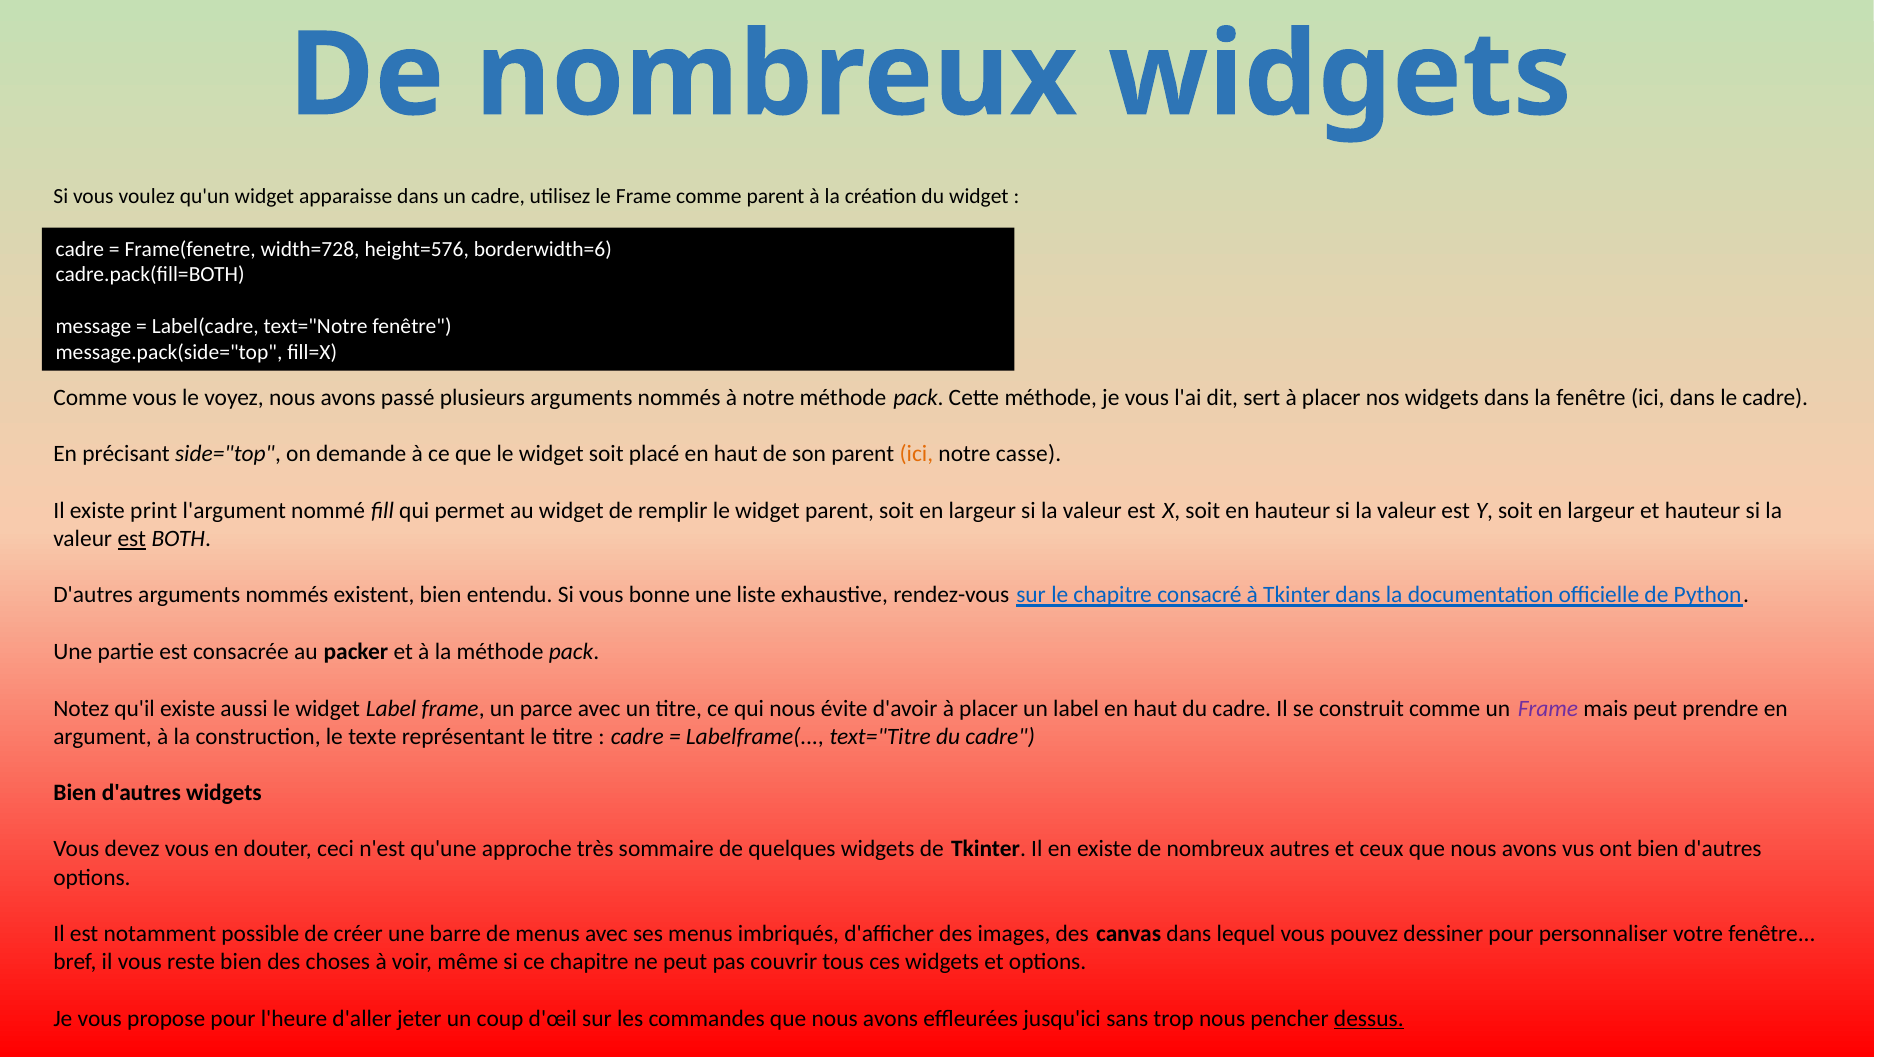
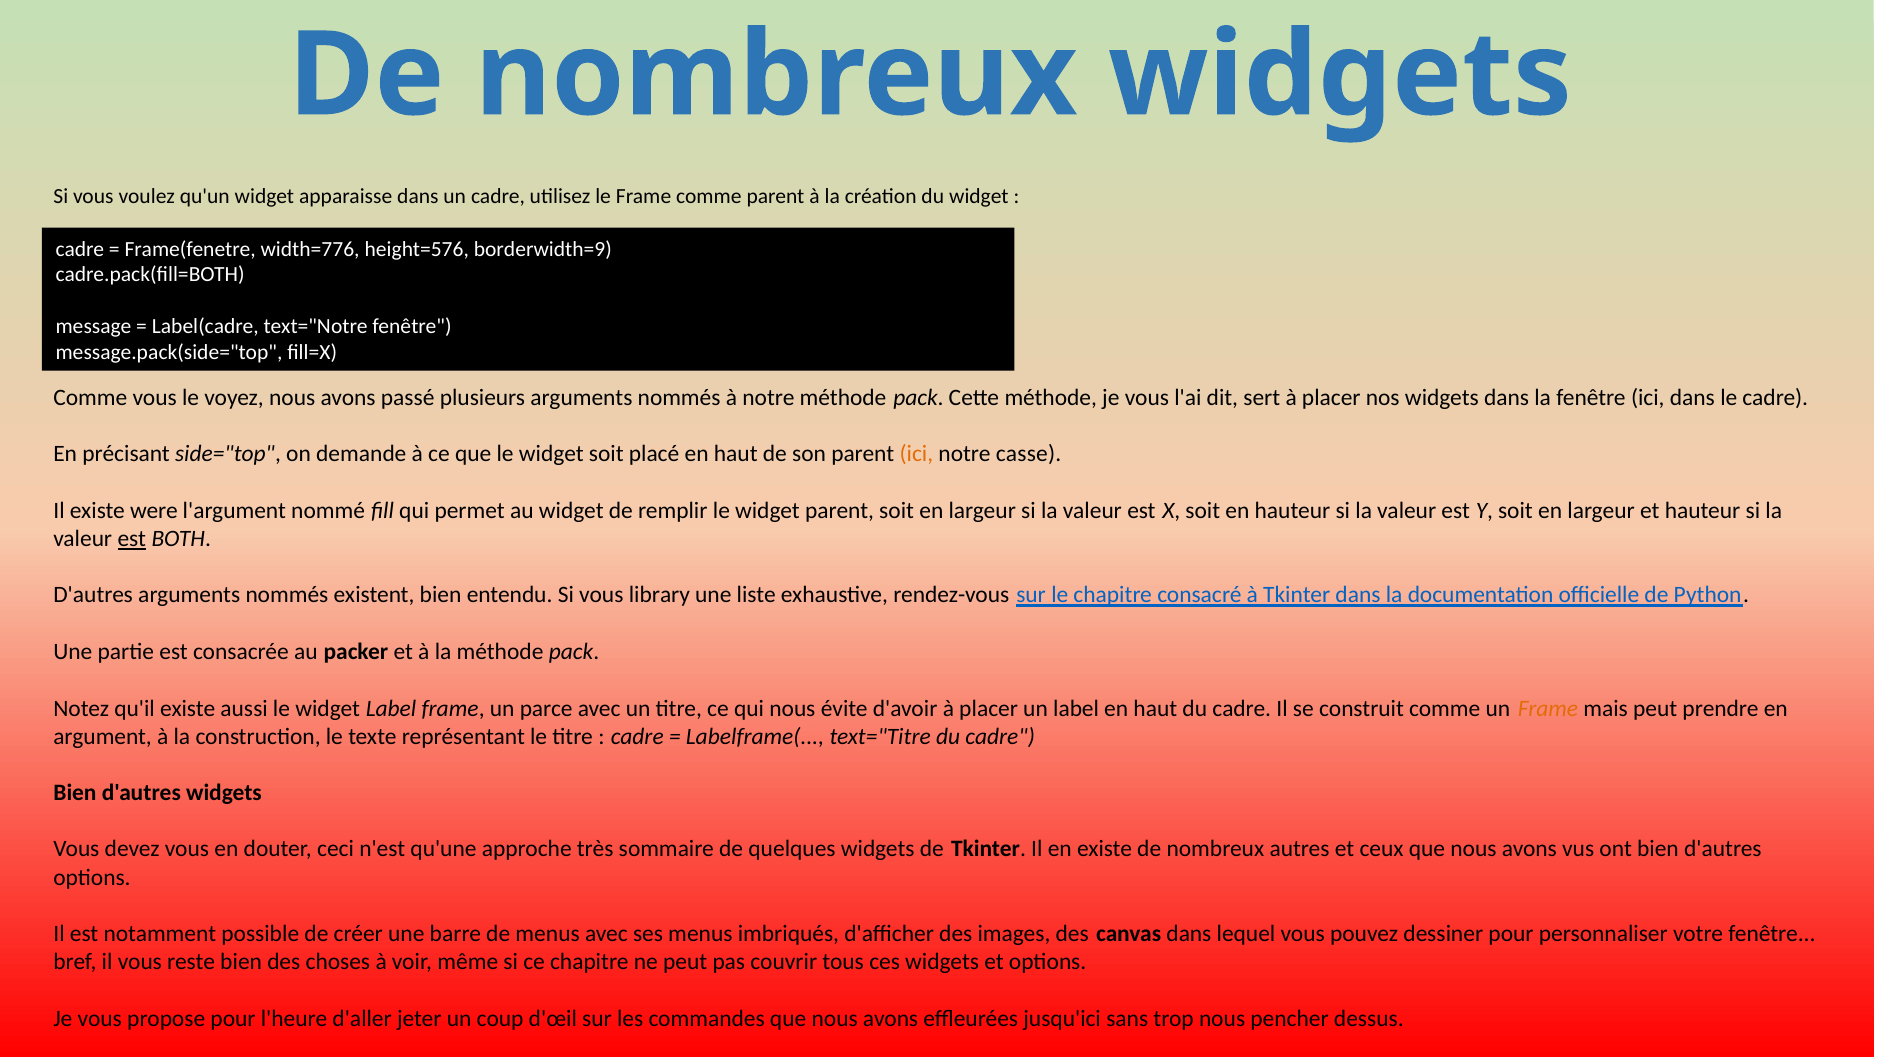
width=728: width=728 -> width=776
borderwidth=6: borderwidth=6 -> borderwidth=9
print: print -> were
bonne: bonne -> library
Frame at (1548, 708) colour: purple -> orange
dessus underline: present -> none
